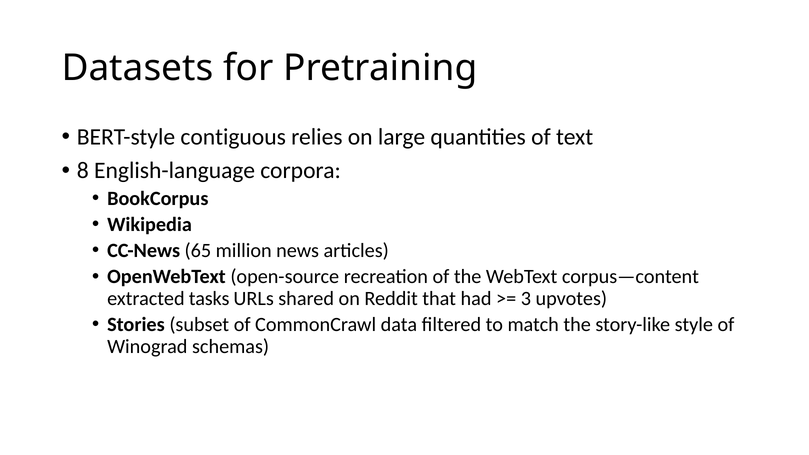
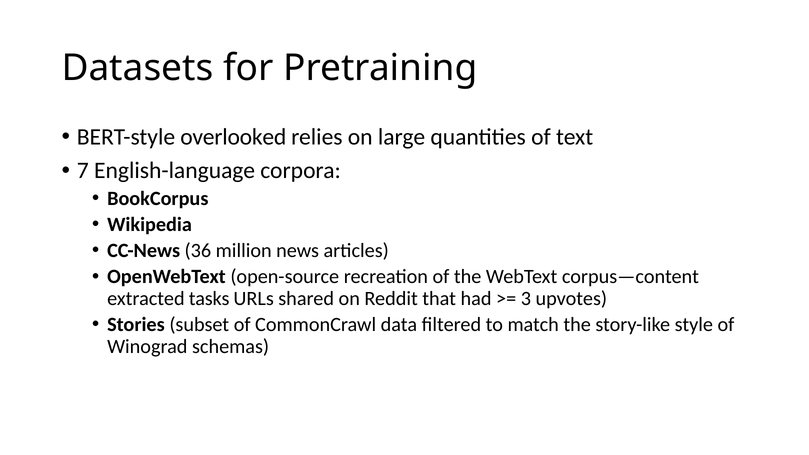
contiguous: contiguous -> overlooked
8: 8 -> 7
65: 65 -> 36
